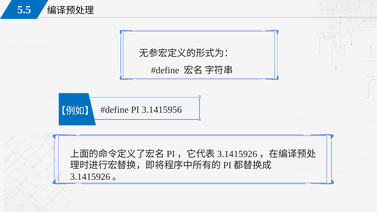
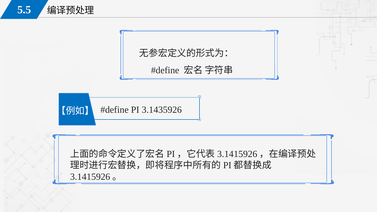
3.1415956: 3.1415956 -> 3.1435926
